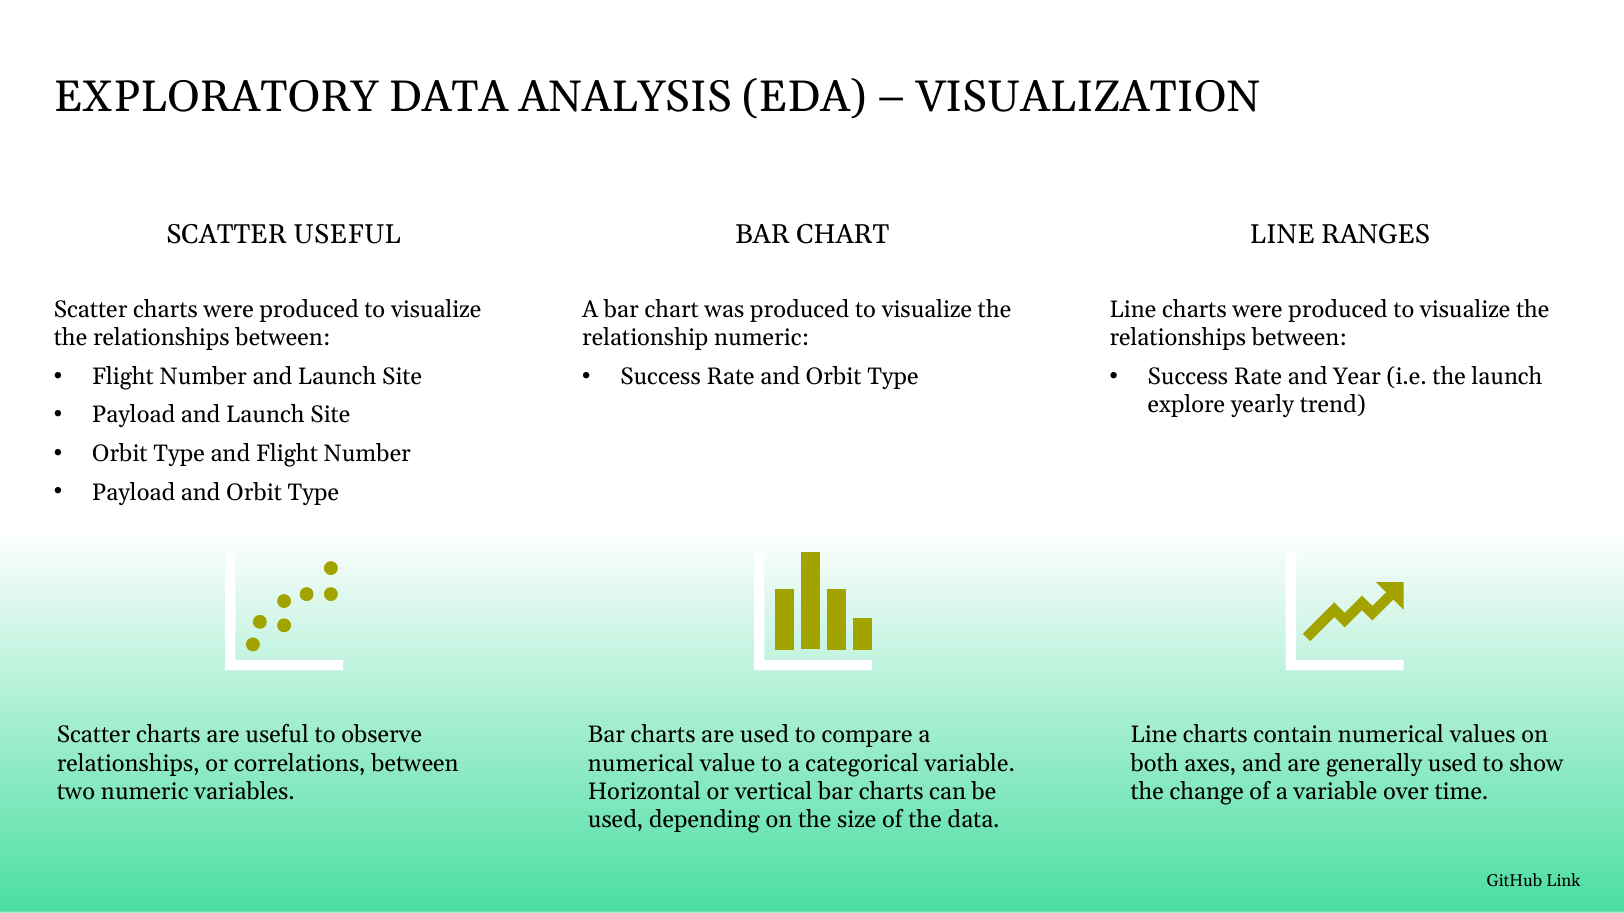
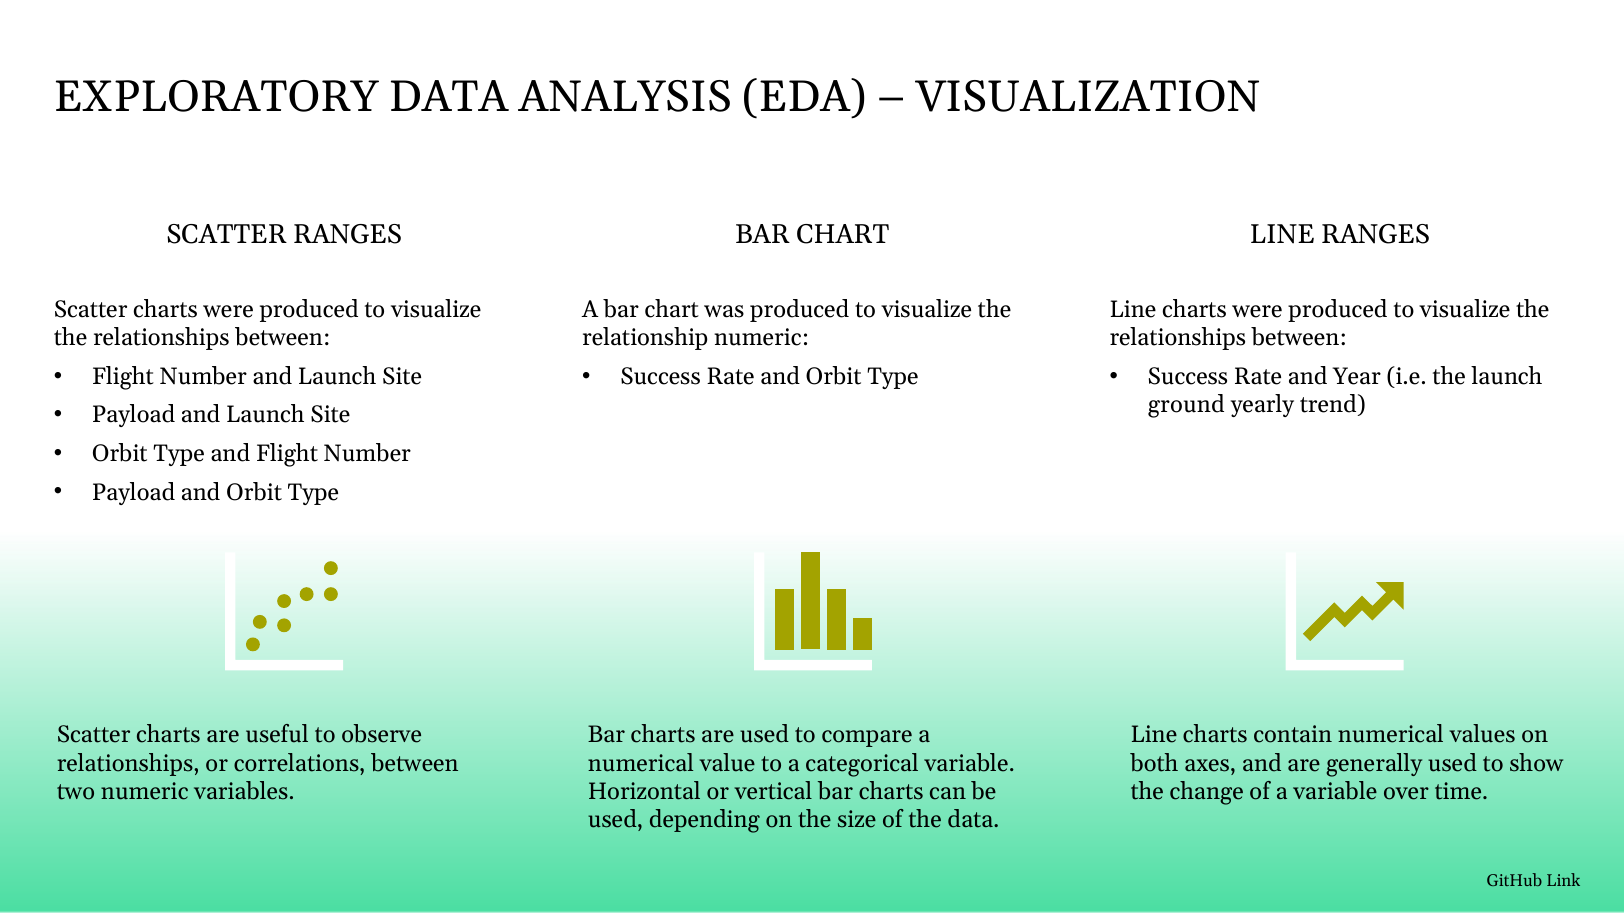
SCATTER USEFUL: USEFUL -> RANGES
explore: explore -> ground
